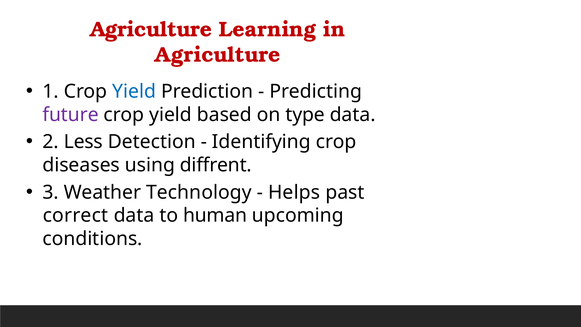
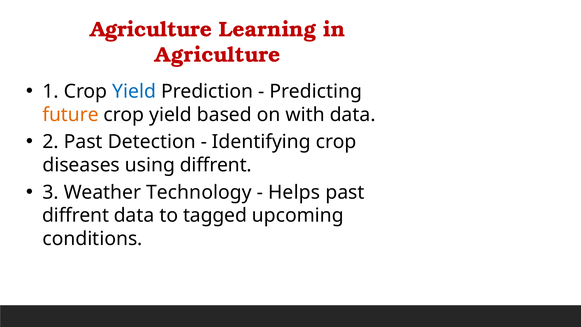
future colour: purple -> orange
type: type -> with
2 Less: Less -> Past
correct at (75, 215): correct -> diffrent
human: human -> tagged
